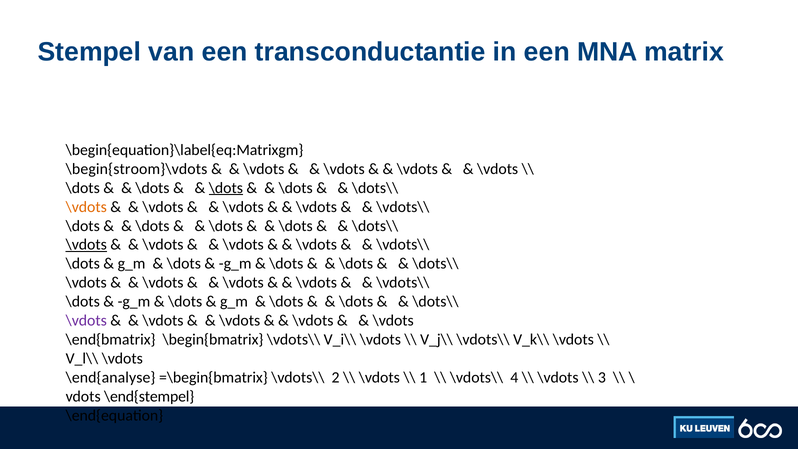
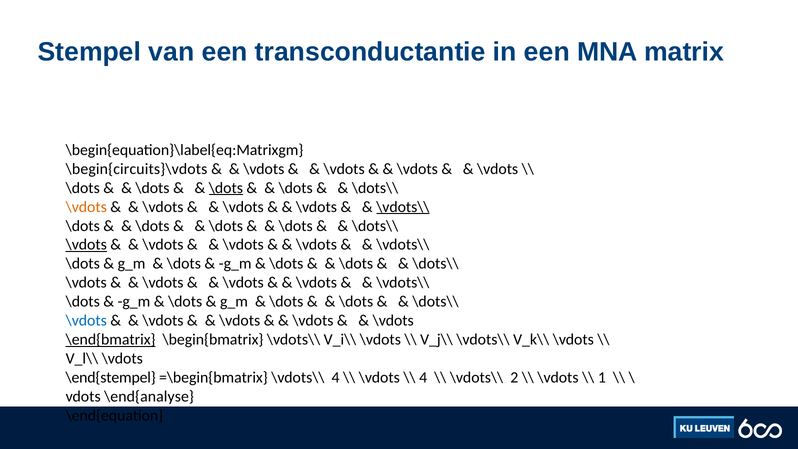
\begin{stroom}\vdots: \begin{stroom}\vdots -> \begin{circuits}\vdots
\vdots\\ at (403, 207) underline: none -> present
\vdots at (86, 320) colour: purple -> blue
\end{bmatrix underline: none -> present
\end{analyse: \end{analyse -> \end{stempel
\vdots\\ 2: 2 -> 4
1 at (423, 377): 1 -> 4
4: 4 -> 2
3: 3 -> 1
\end{stempel: \end{stempel -> \end{analyse
